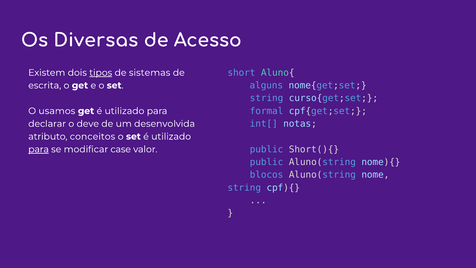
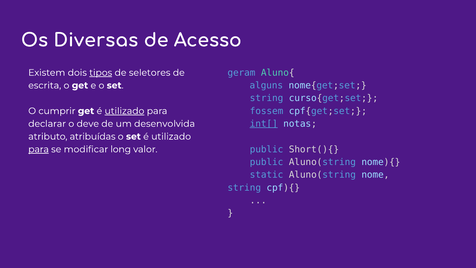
short: short -> geram
sistemas: sistemas -> seletores
formal: formal -> fossem
usamos: usamos -> cumprir
utilizado at (124, 111) underline: none -> present
int[ underline: none -> present
conceitos: conceitos -> atribuídas
case: case -> long
blocos: blocos -> static
